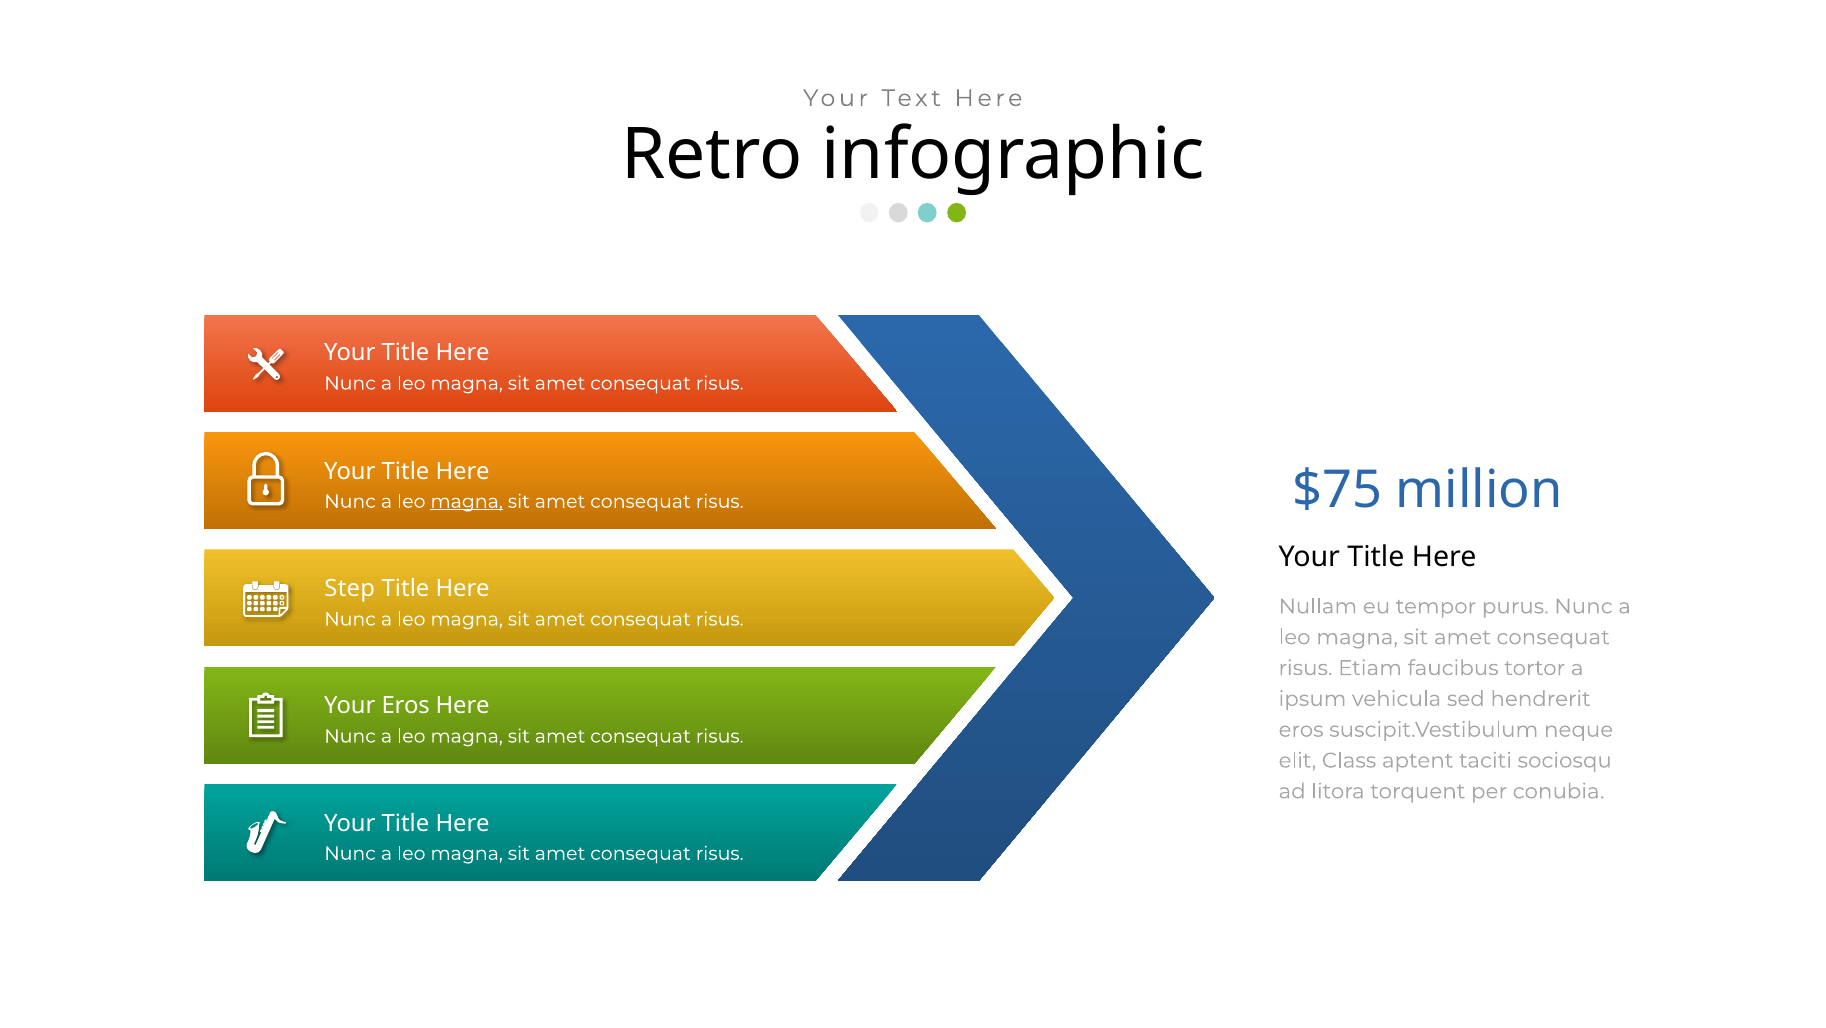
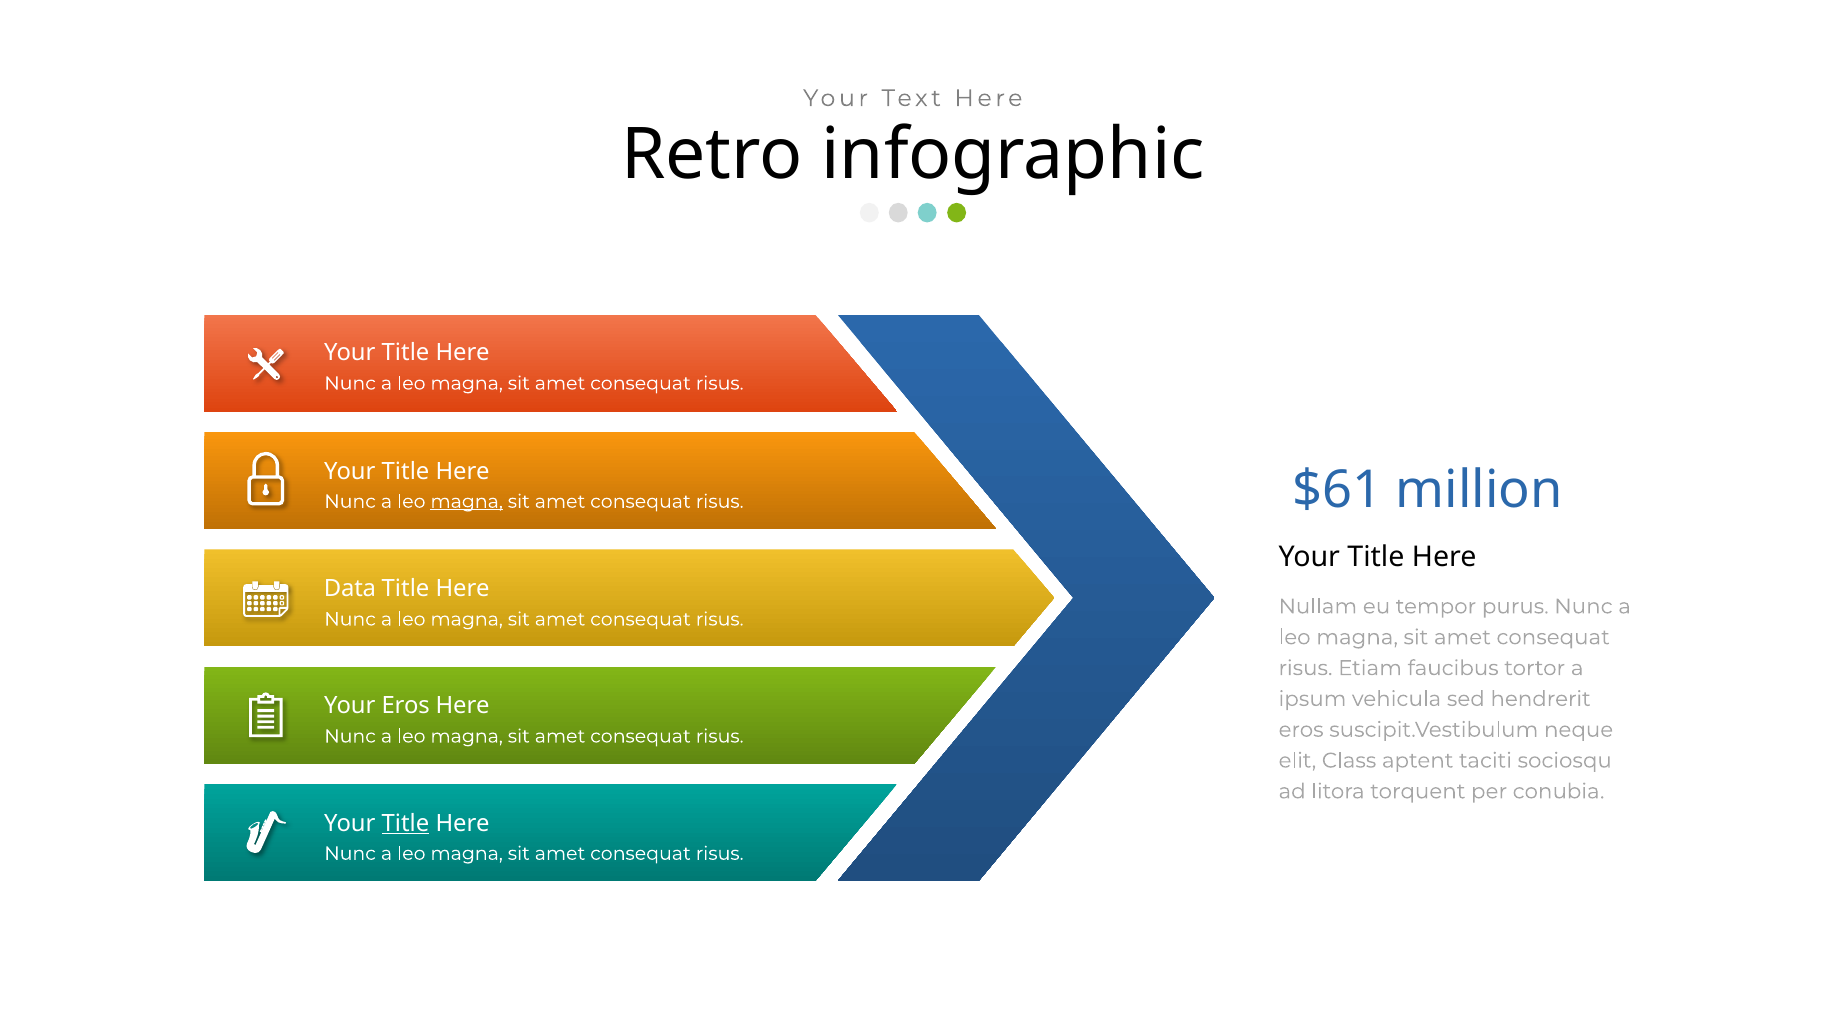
$75: $75 -> $61
Step: Step -> Data
Title at (405, 824) underline: none -> present
